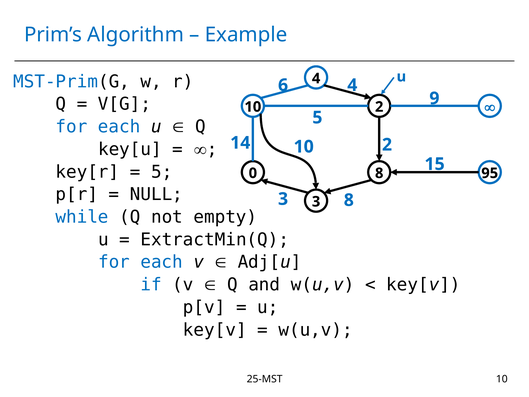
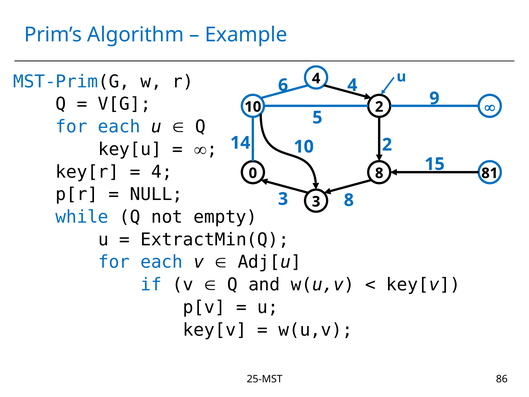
5 at (162, 172): 5 -> 4
95: 95 -> 81
25-MST 10: 10 -> 86
